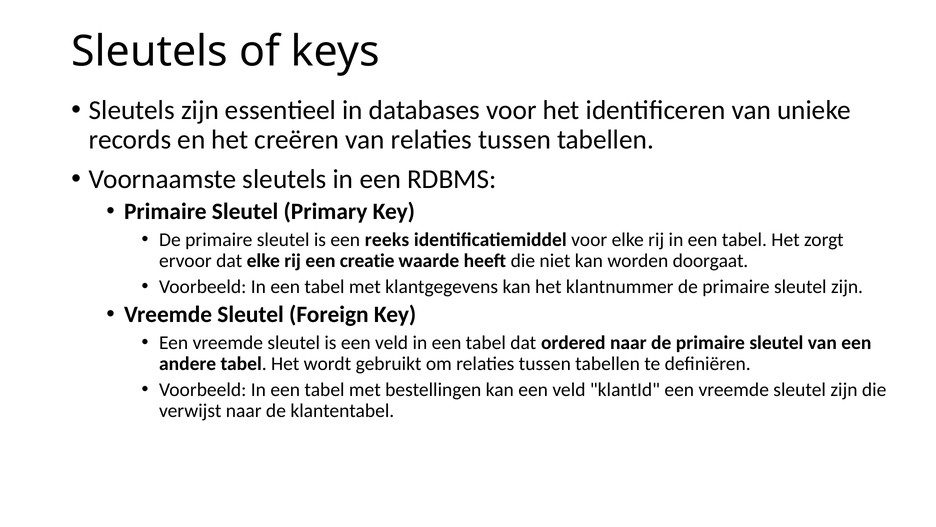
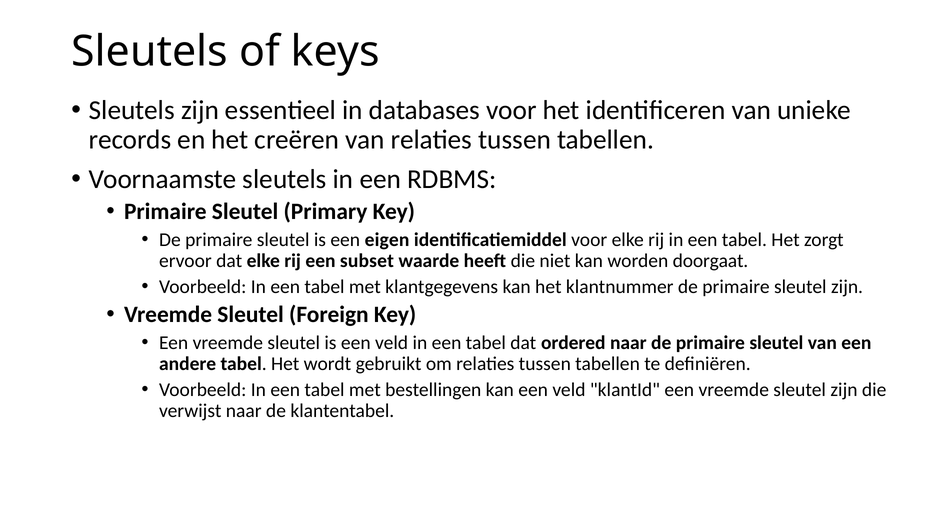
reeks: reeks -> eigen
creatie: creatie -> subset
